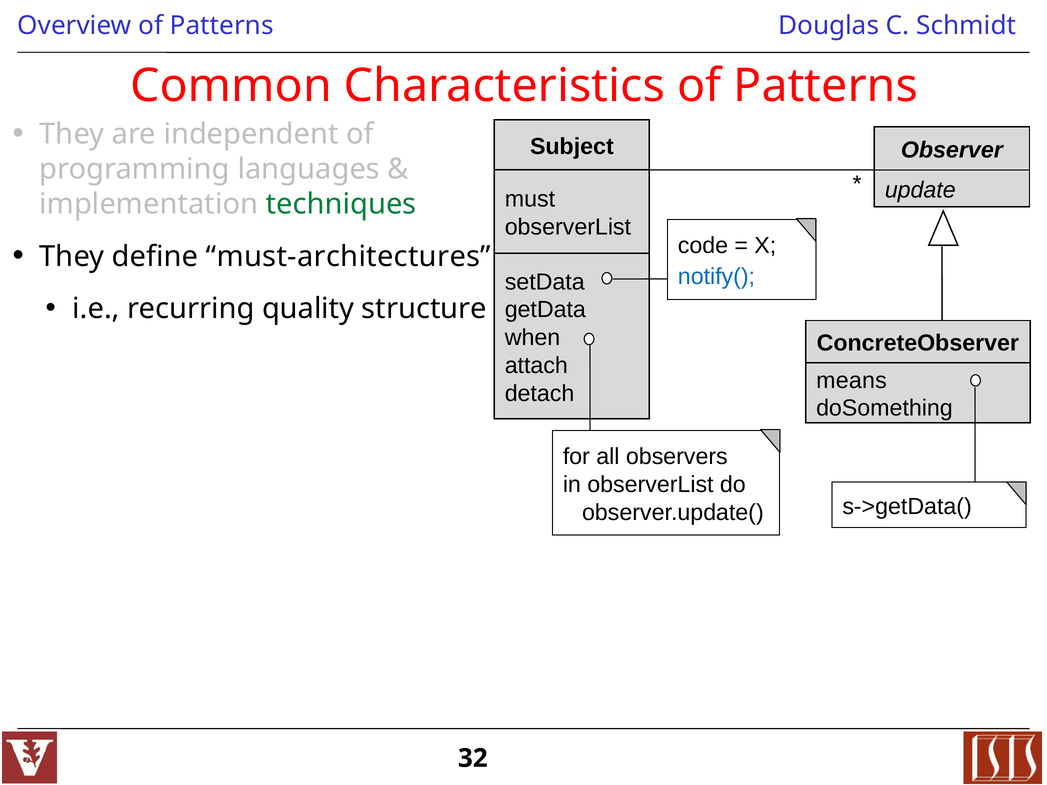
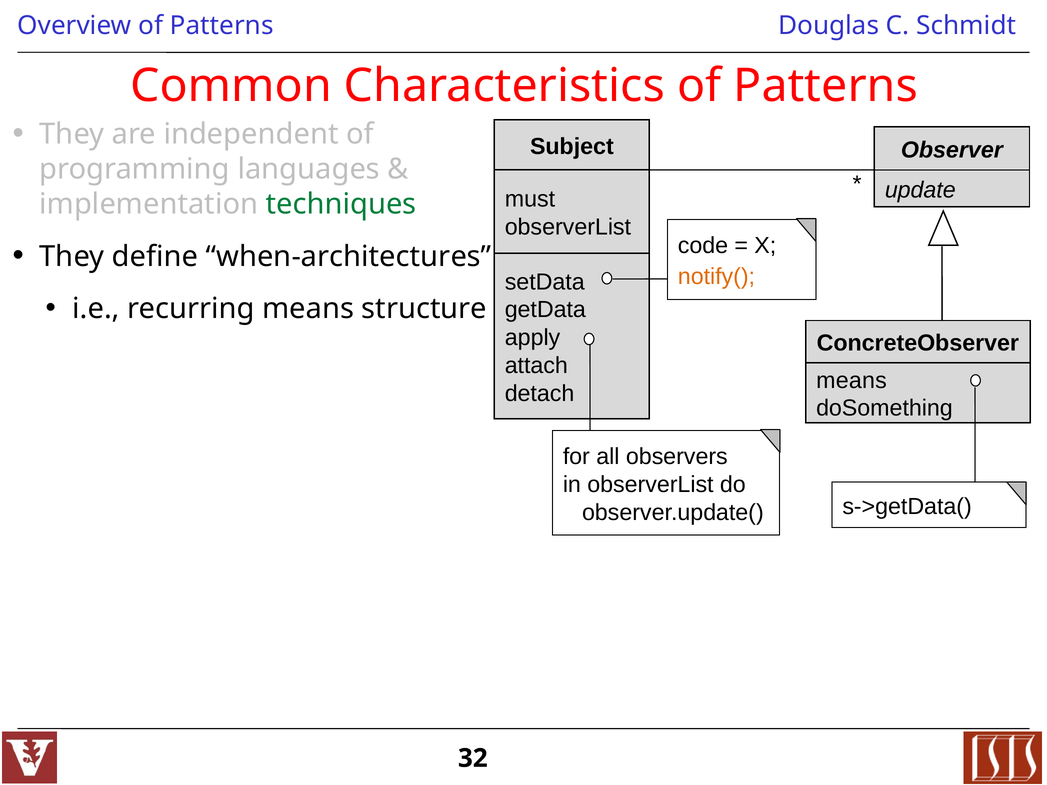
must-architectures: must-architectures -> when-architectures
notify( colour: blue -> orange
recurring quality: quality -> means
when: when -> apply
